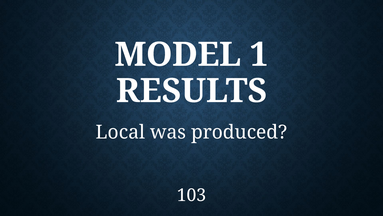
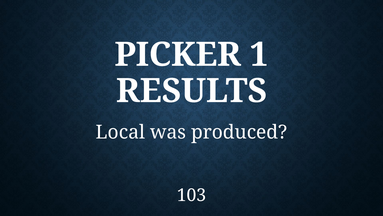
MODEL: MODEL -> PICKER
